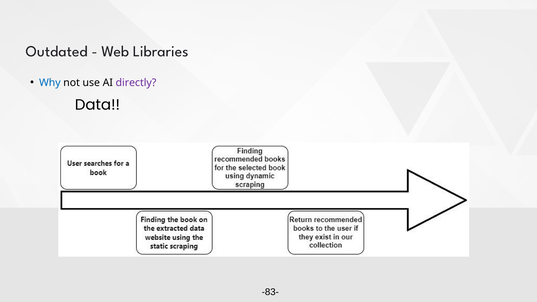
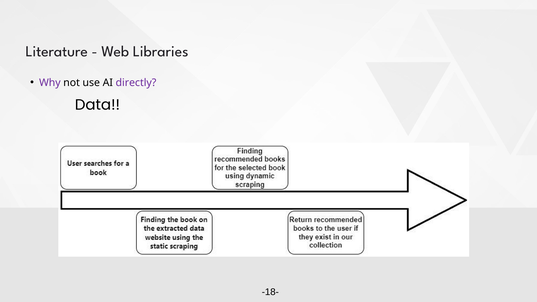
Outdated: Outdated -> Literature
Why colour: blue -> purple
-83-: -83- -> -18-
